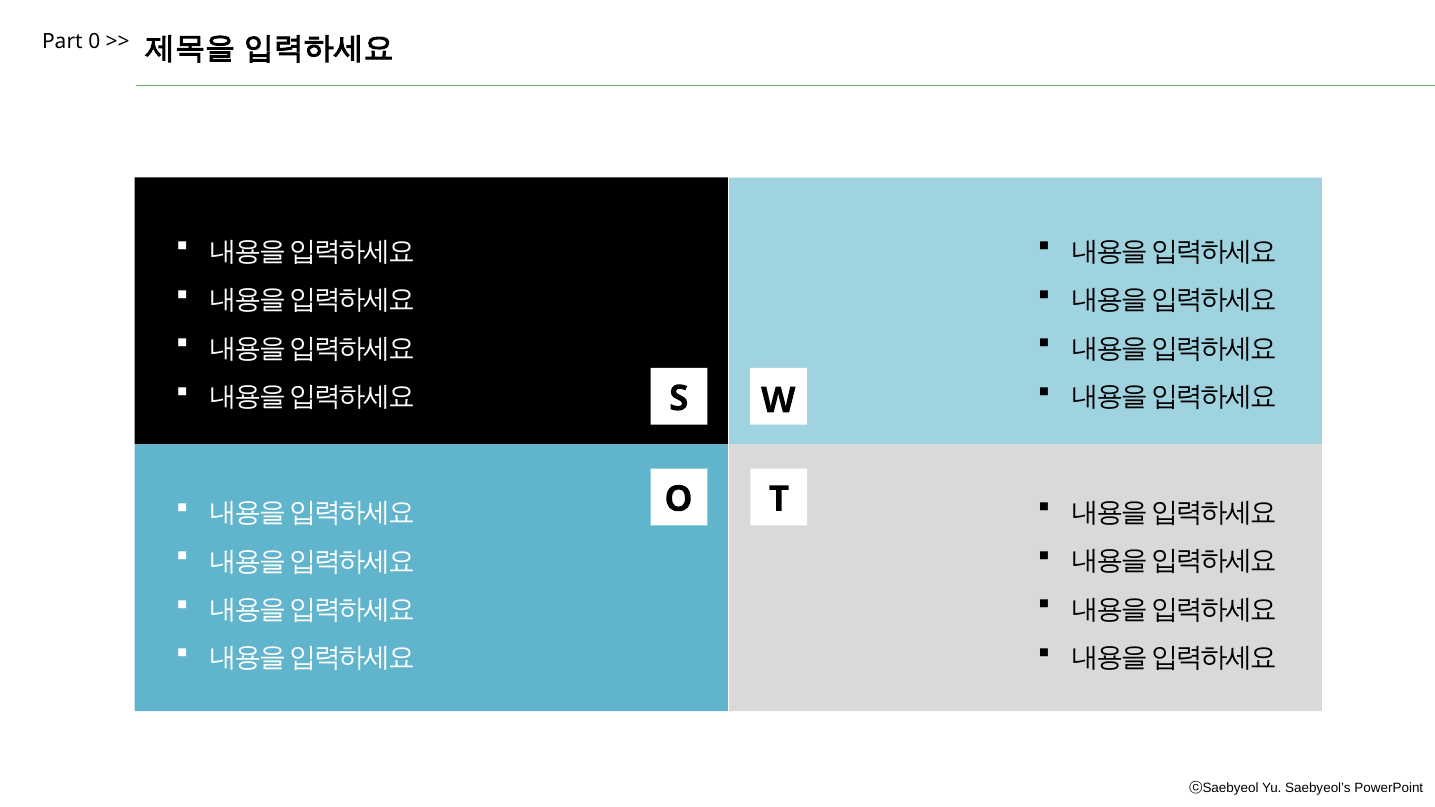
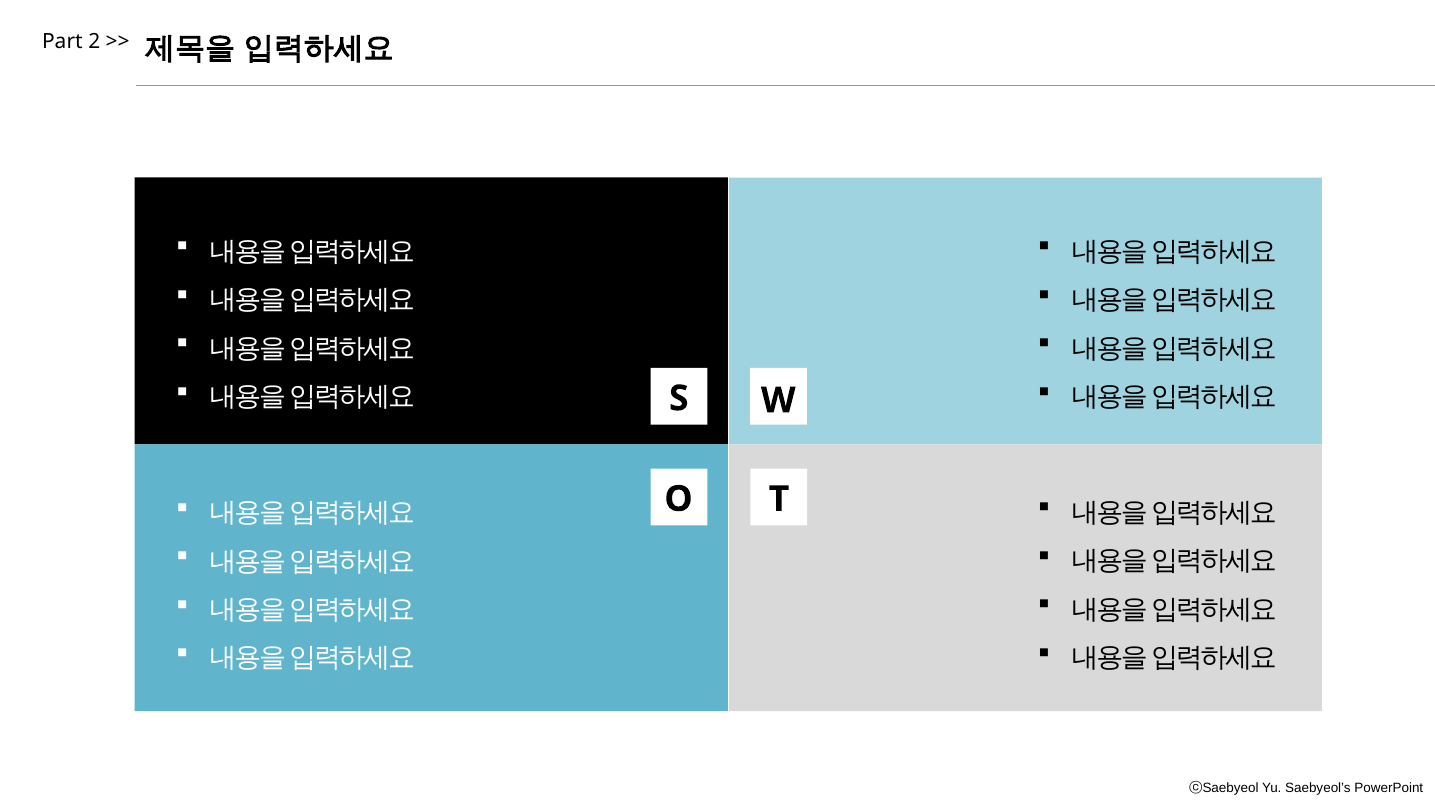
0: 0 -> 2
